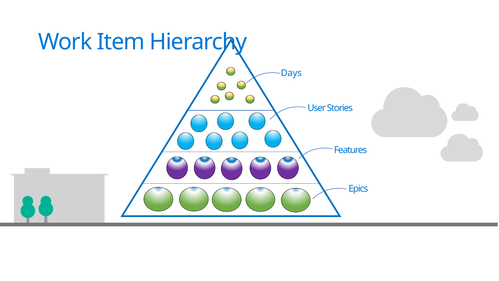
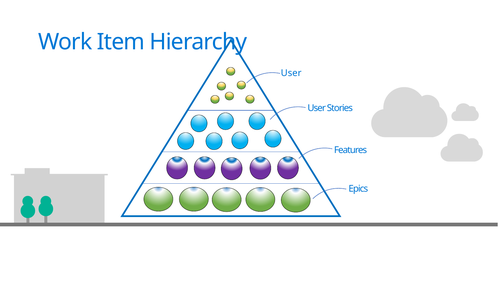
Days at (291, 73): Days -> User
